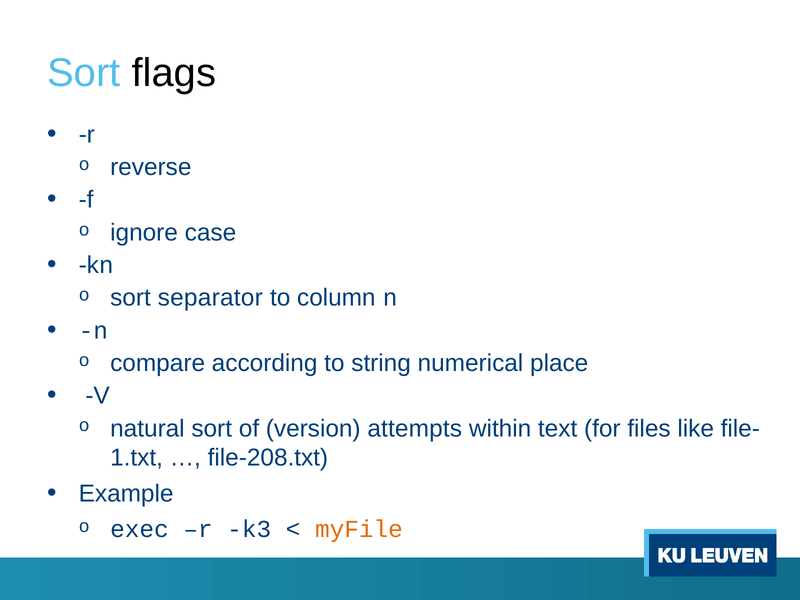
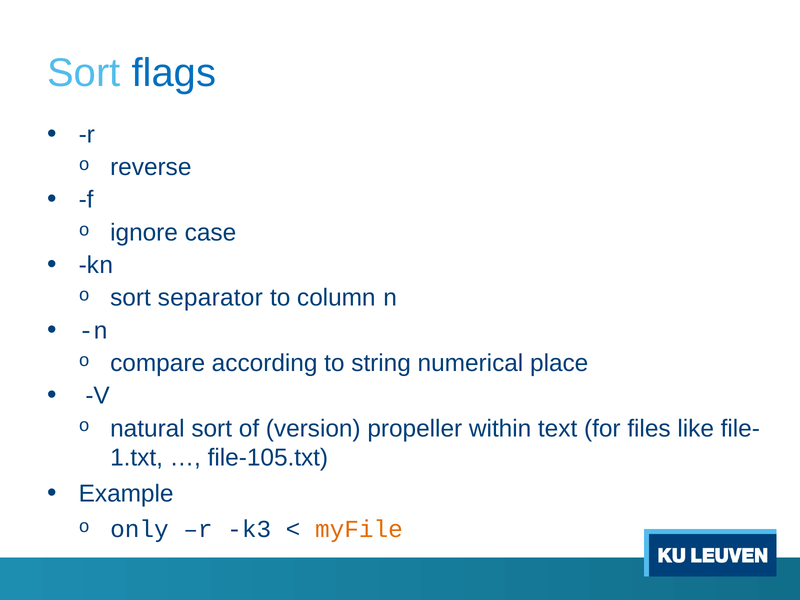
flags colour: black -> blue
attempts: attempts -> propeller
file-208.txt: file-208.txt -> file-105.txt
exec: exec -> only
